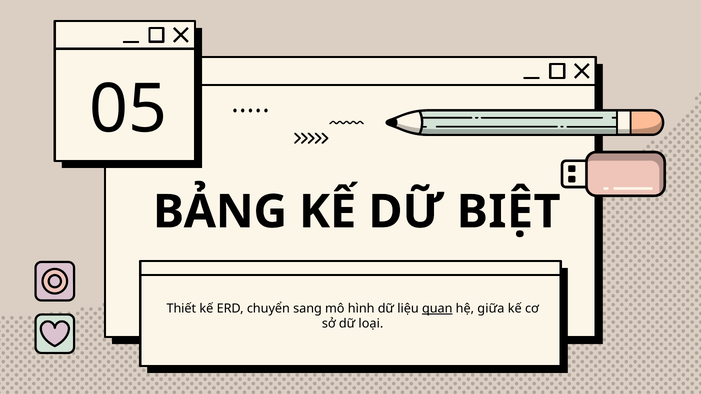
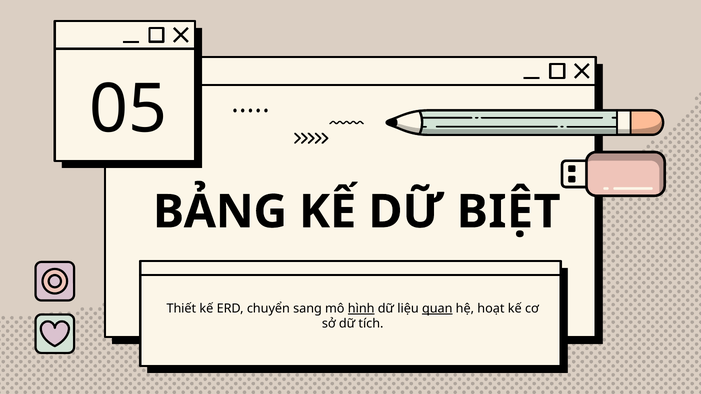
hình underline: none -> present
giữa: giữa -> hoạt
loại: loại -> tích
